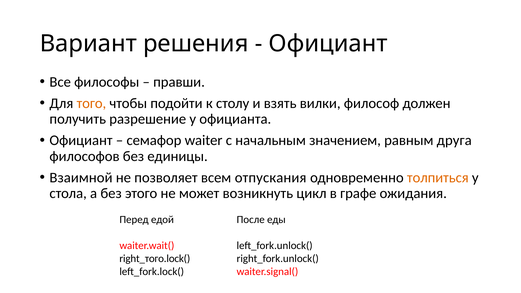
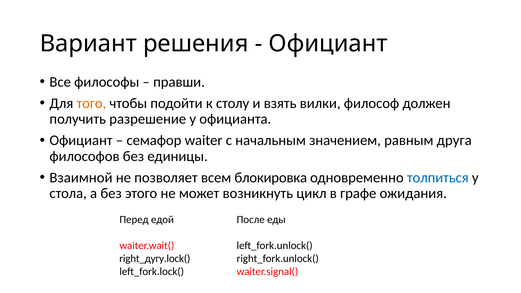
отпускания: отпускания -> блокировка
толпиться colour: orange -> blue
right_того.lock(: right_того.lock( -> right_дугу.lock(
